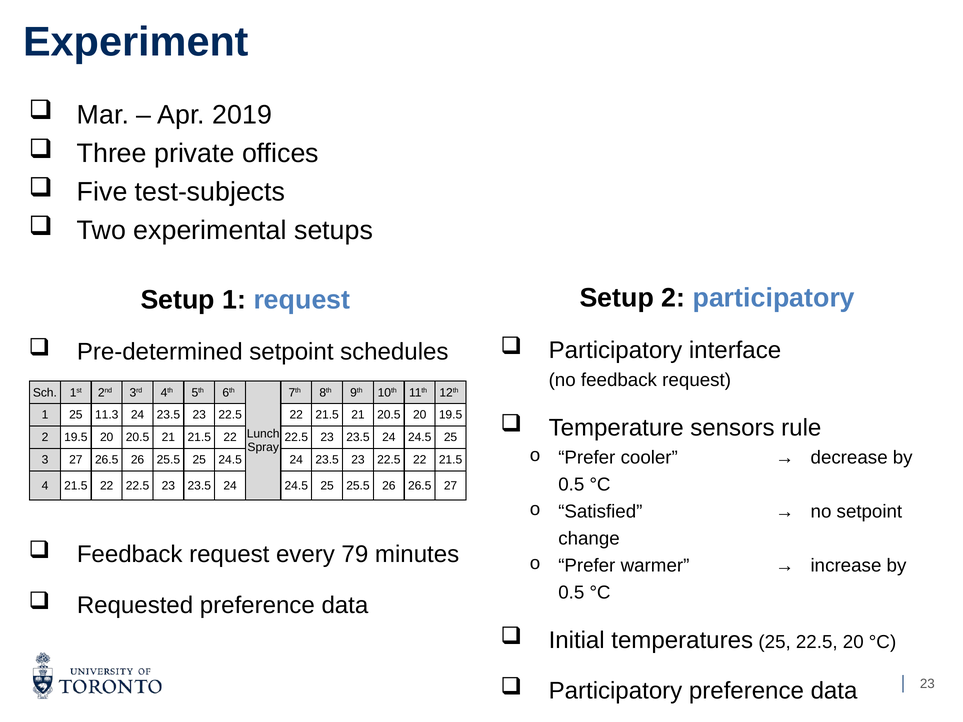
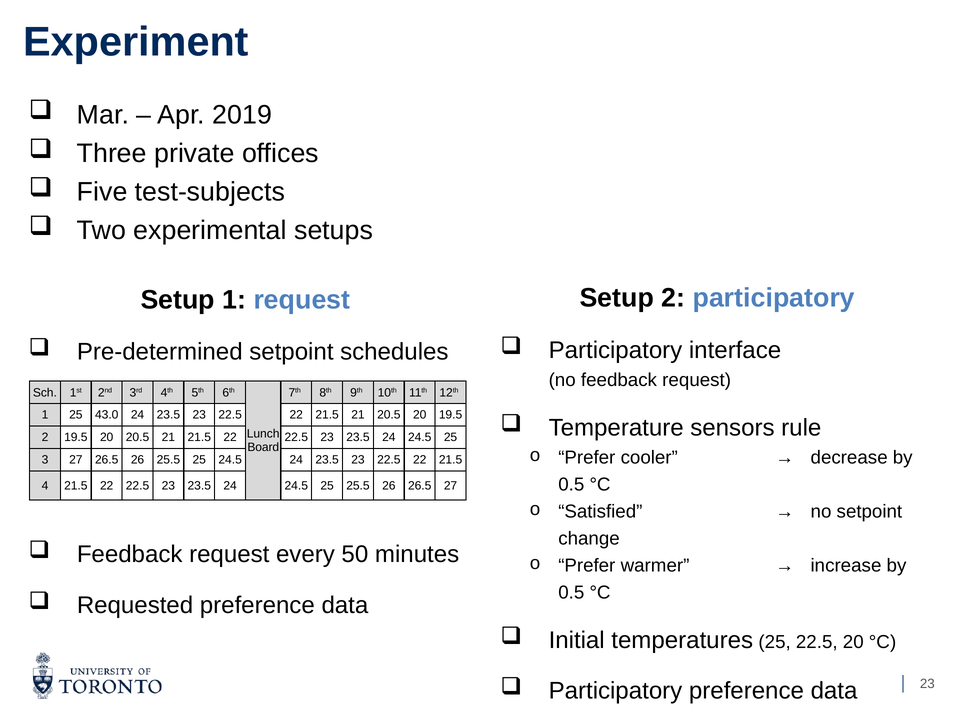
11.3: 11.3 -> 43.0
Spray: Spray -> Board
79: 79 -> 50
